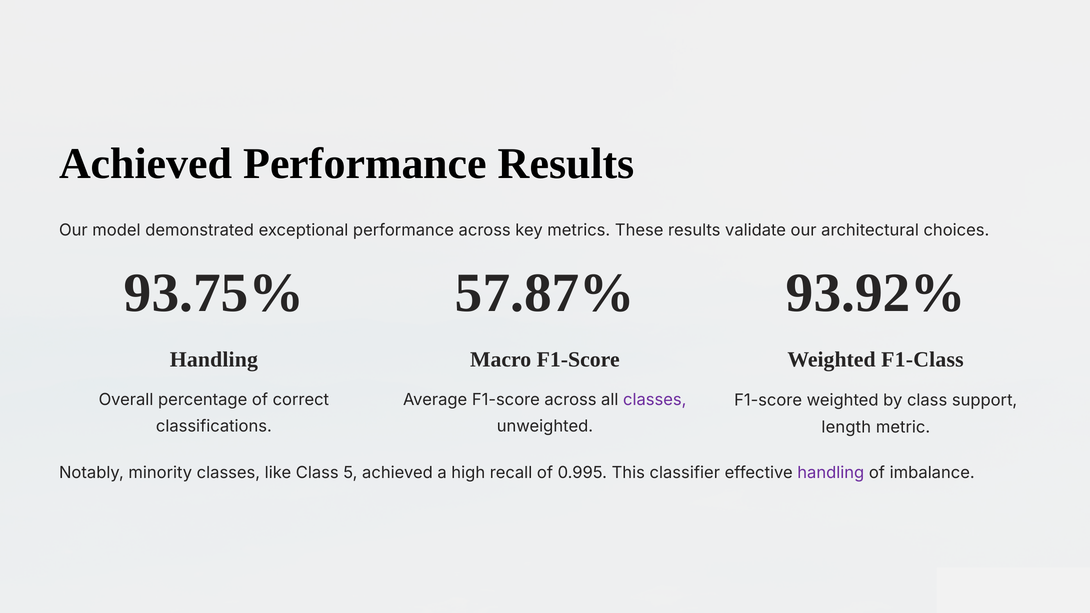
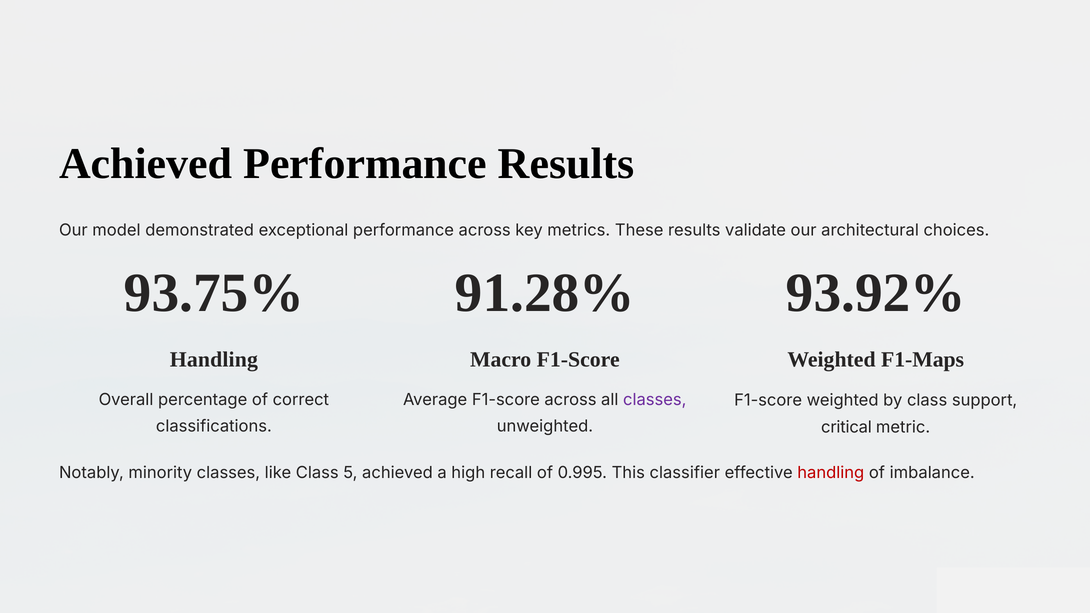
57.87%: 57.87% -> 91.28%
F1-Class: F1-Class -> F1-Maps
length: length -> critical
handling at (831, 473) colour: purple -> red
